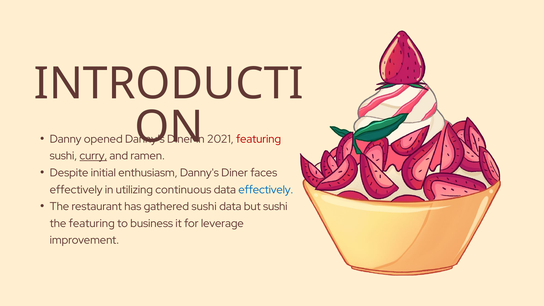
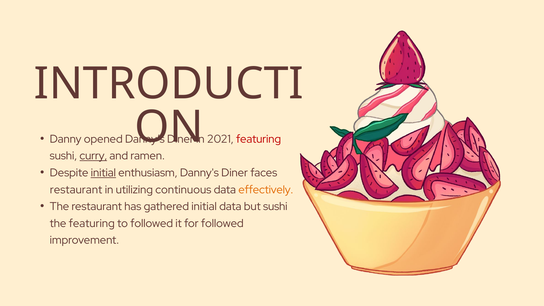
initial at (103, 173) underline: none -> present
effectively at (76, 190): effectively -> restaurant
effectively at (266, 190) colour: blue -> orange
gathered sushi: sushi -> initial
to business: business -> followed
for leverage: leverage -> followed
